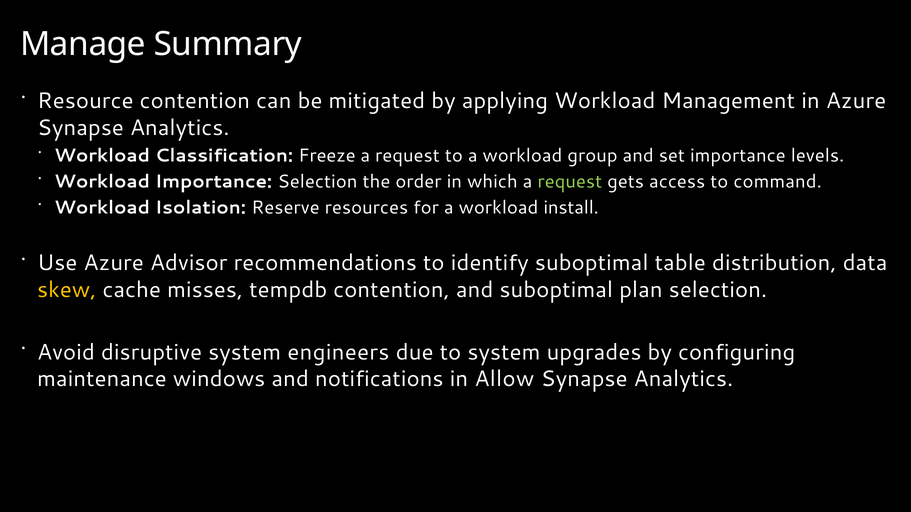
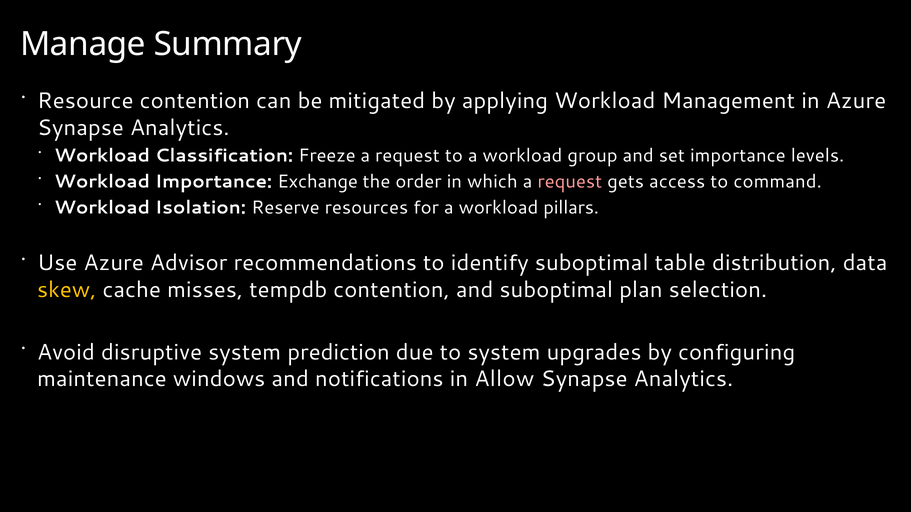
Importance Selection: Selection -> Exchange
request at (570, 182) colour: light green -> pink
install: install -> pillars
engineers: engineers -> prediction
